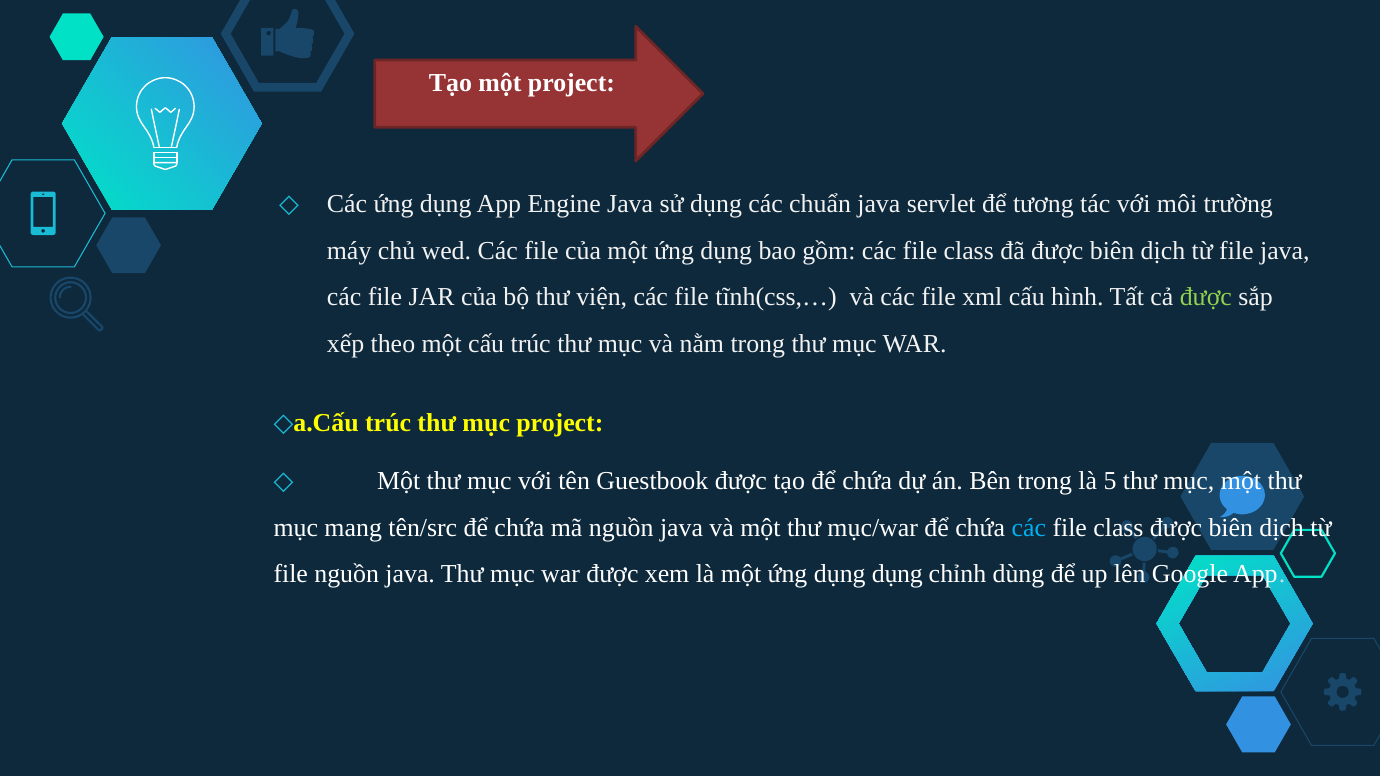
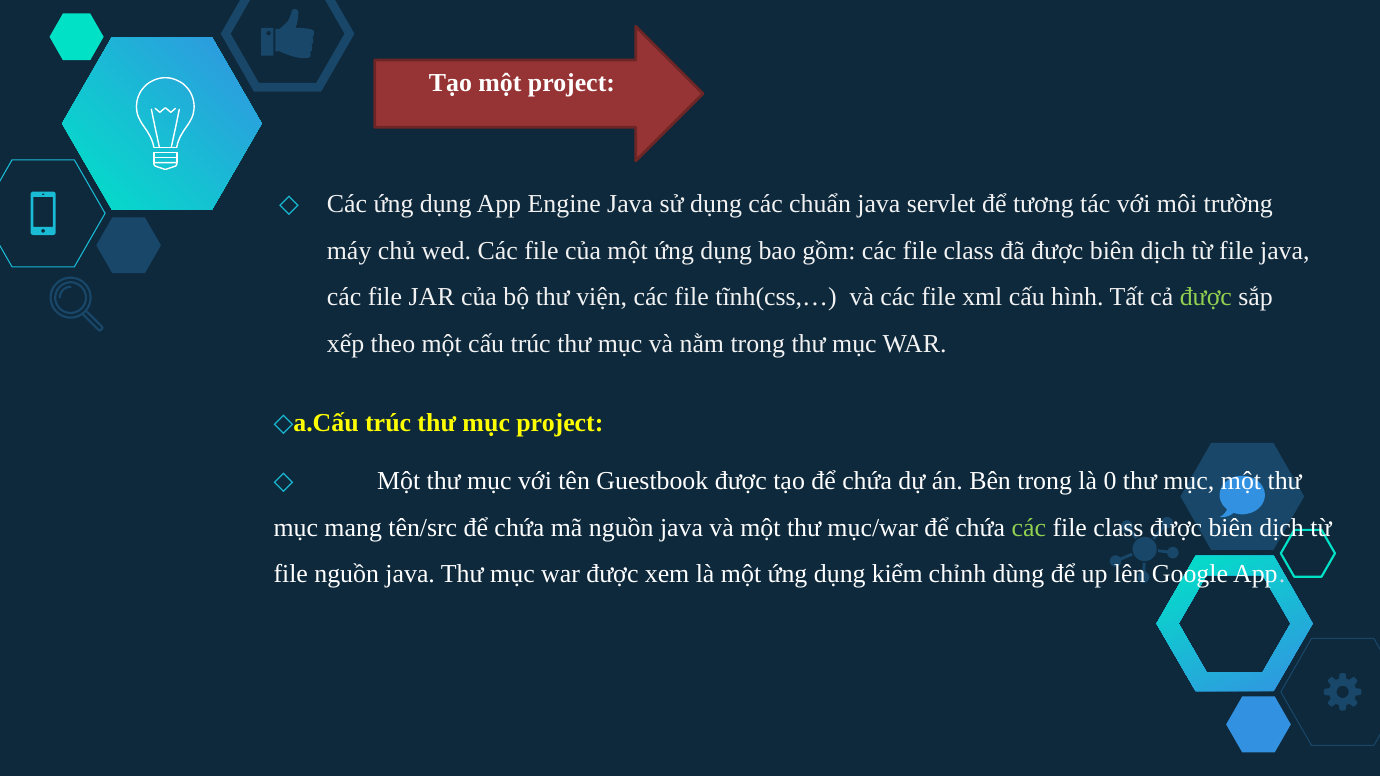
5: 5 -> 0
các at (1029, 528) colour: light blue -> light green
dụng dụng: dụng -> kiểm
